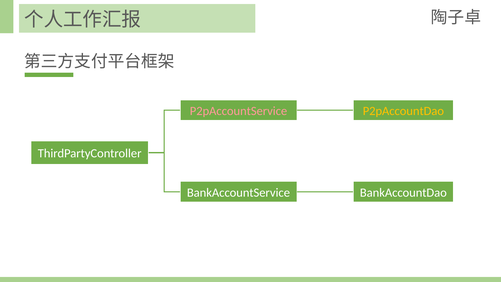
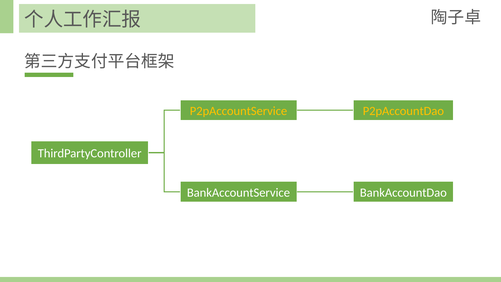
P2pAccountService colour: pink -> yellow
